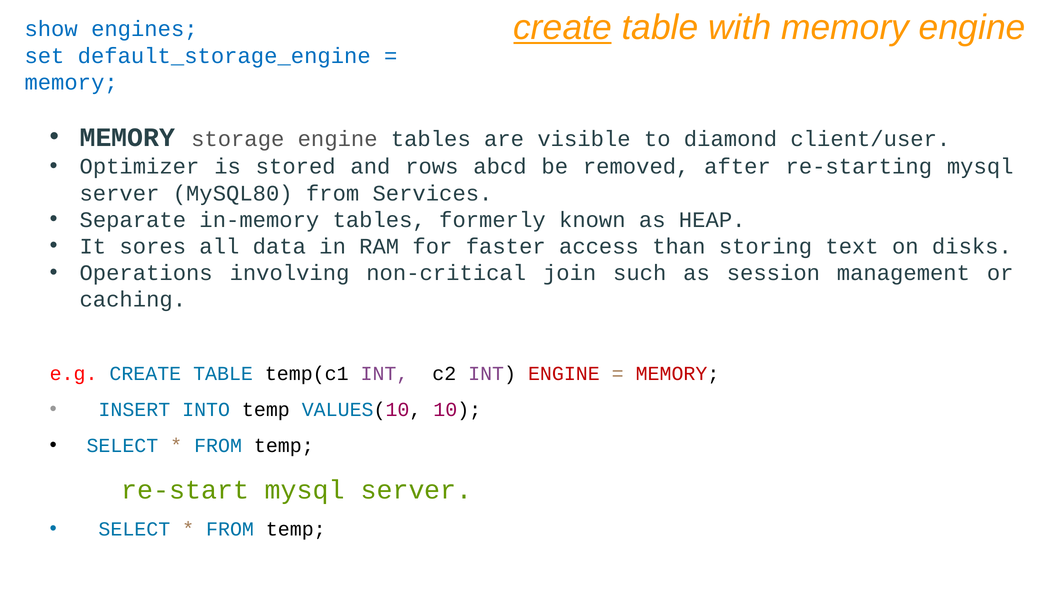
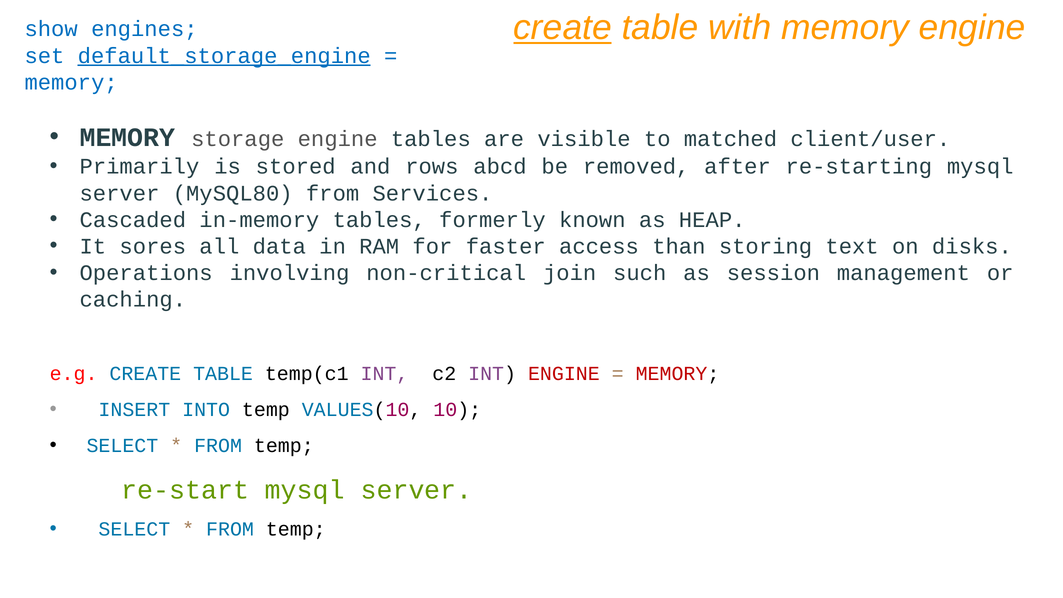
default_storage_engine underline: none -> present
diamond: diamond -> matched
Optimizer: Optimizer -> Primarily
Separate: Separate -> Cascaded
